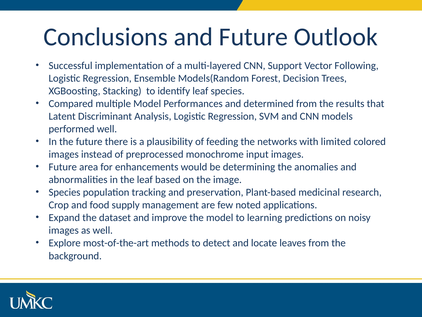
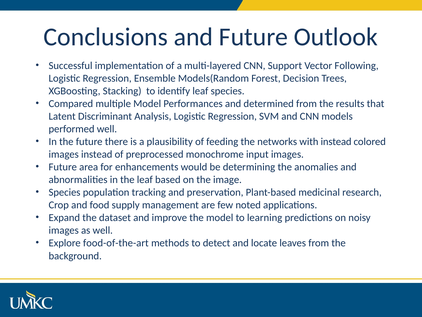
with limited: limited -> instead
most-of-the-art: most-of-the-art -> food-of-the-art
